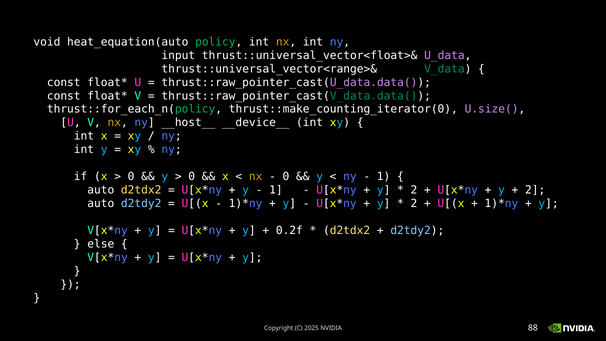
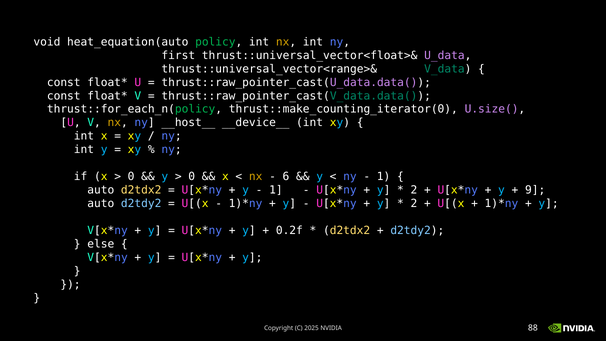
input: input -> first
0 at (286, 177): 0 -> 6
2 at (535, 190): 2 -> 9
